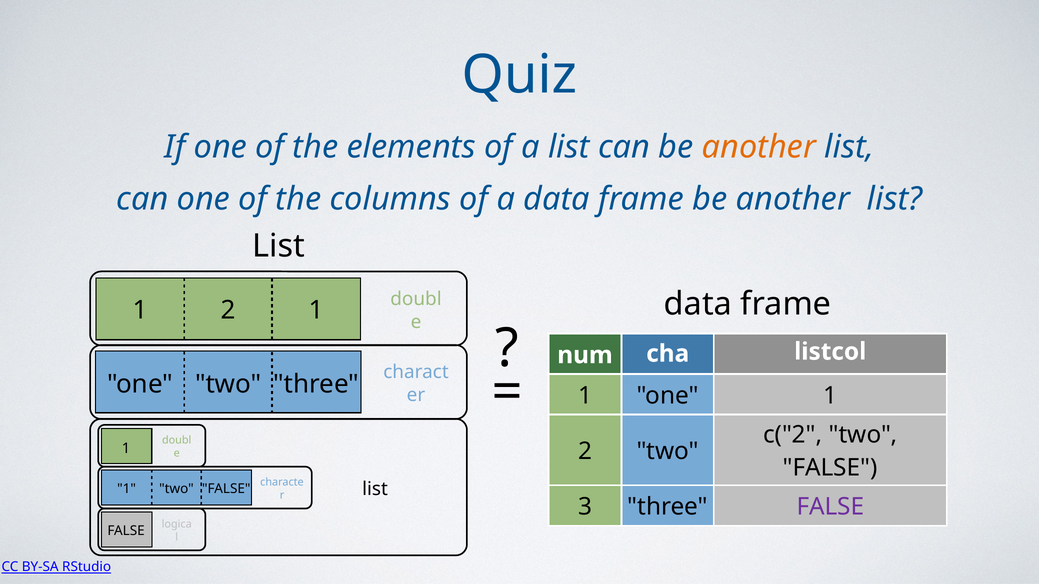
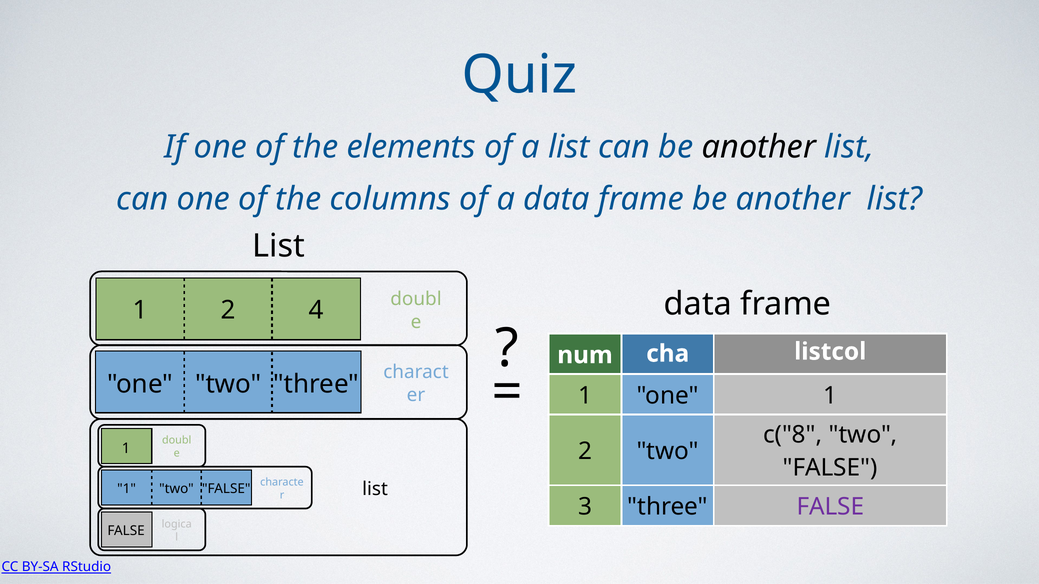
another at (759, 147) colour: orange -> black
2 1: 1 -> 4
c("2: c("2 -> c("8
